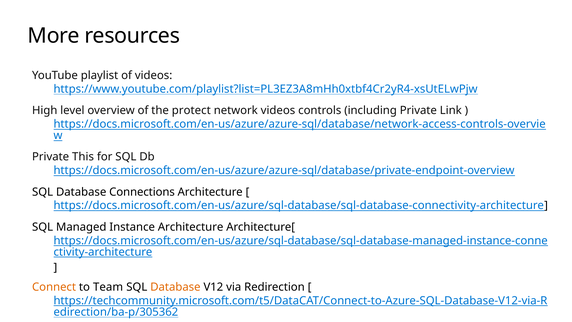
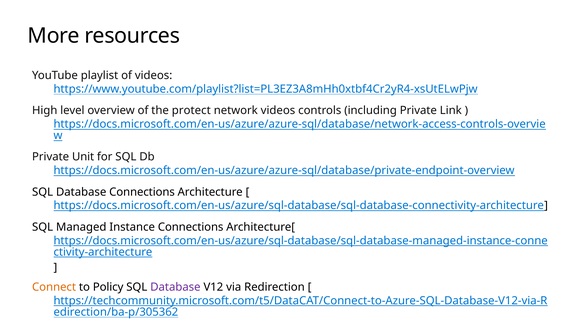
This: This -> Unit
Instance Architecture: Architecture -> Connections
Team: Team -> Policy
Database at (175, 287) colour: orange -> purple
